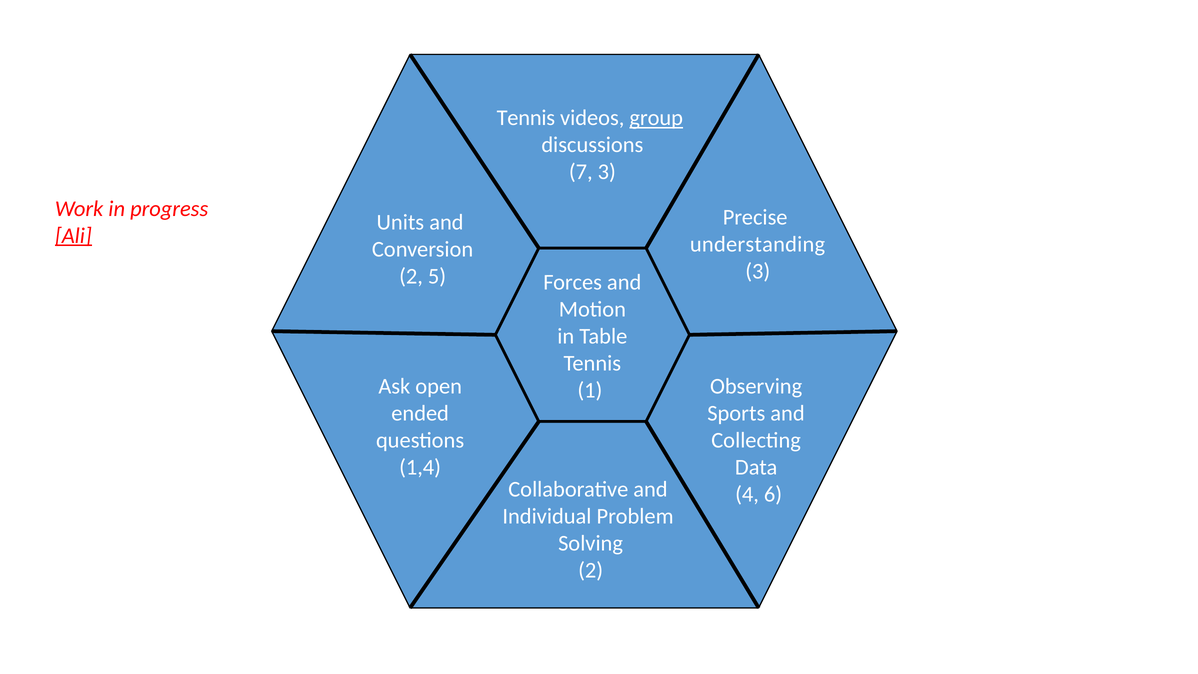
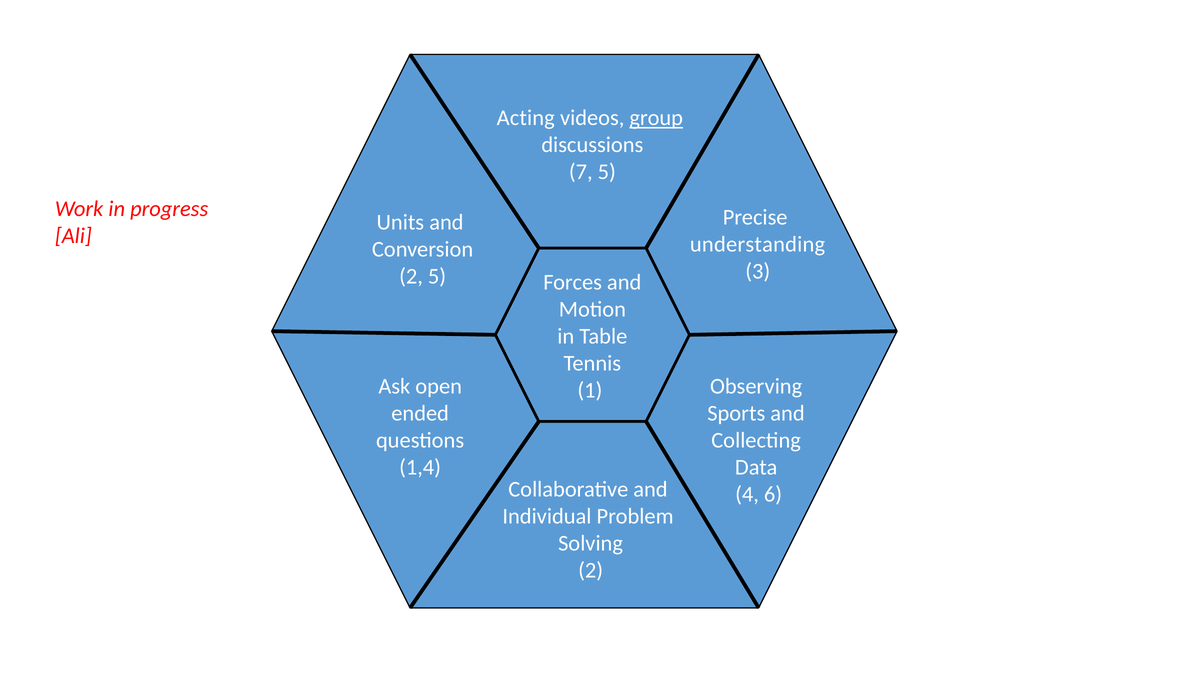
Tennis at (526, 118): Tennis -> Acting
7 3: 3 -> 5
Ali underline: present -> none
